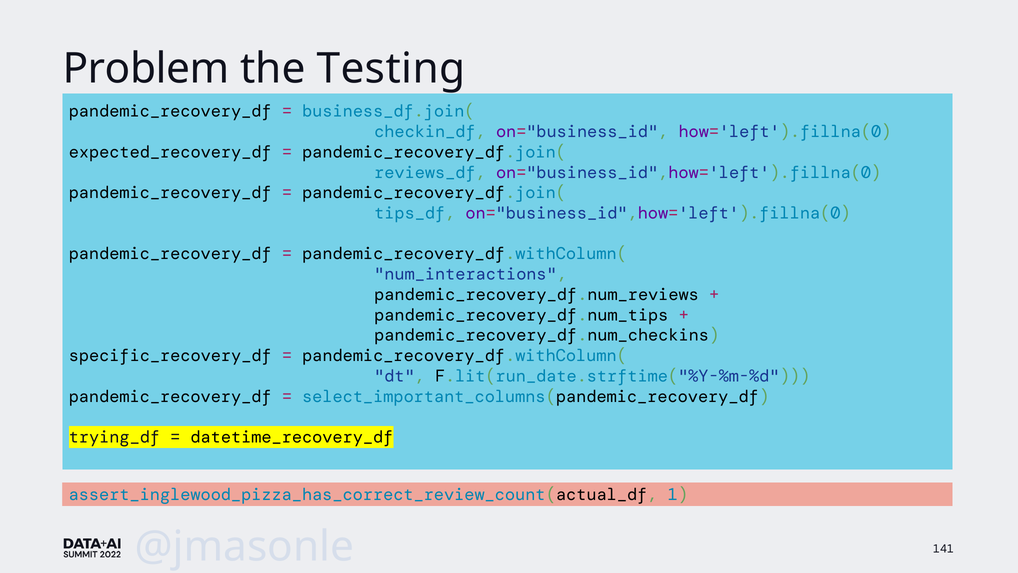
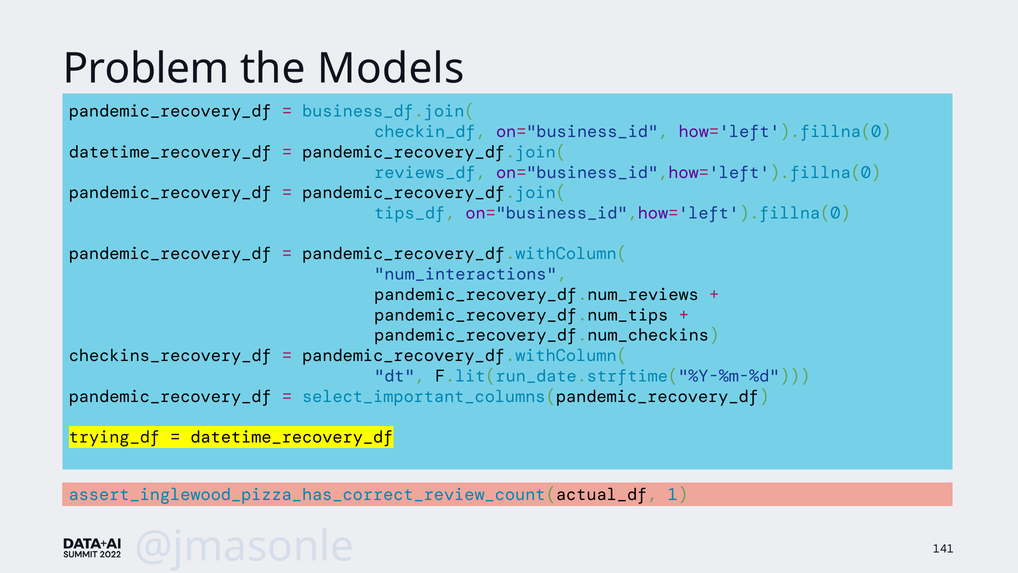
Testing: Testing -> Models
expected_recovery_df at (170, 152): expected_recovery_df -> datetime_recovery_df
specific_recovery_df: specific_recovery_df -> checkins_recovery_df
